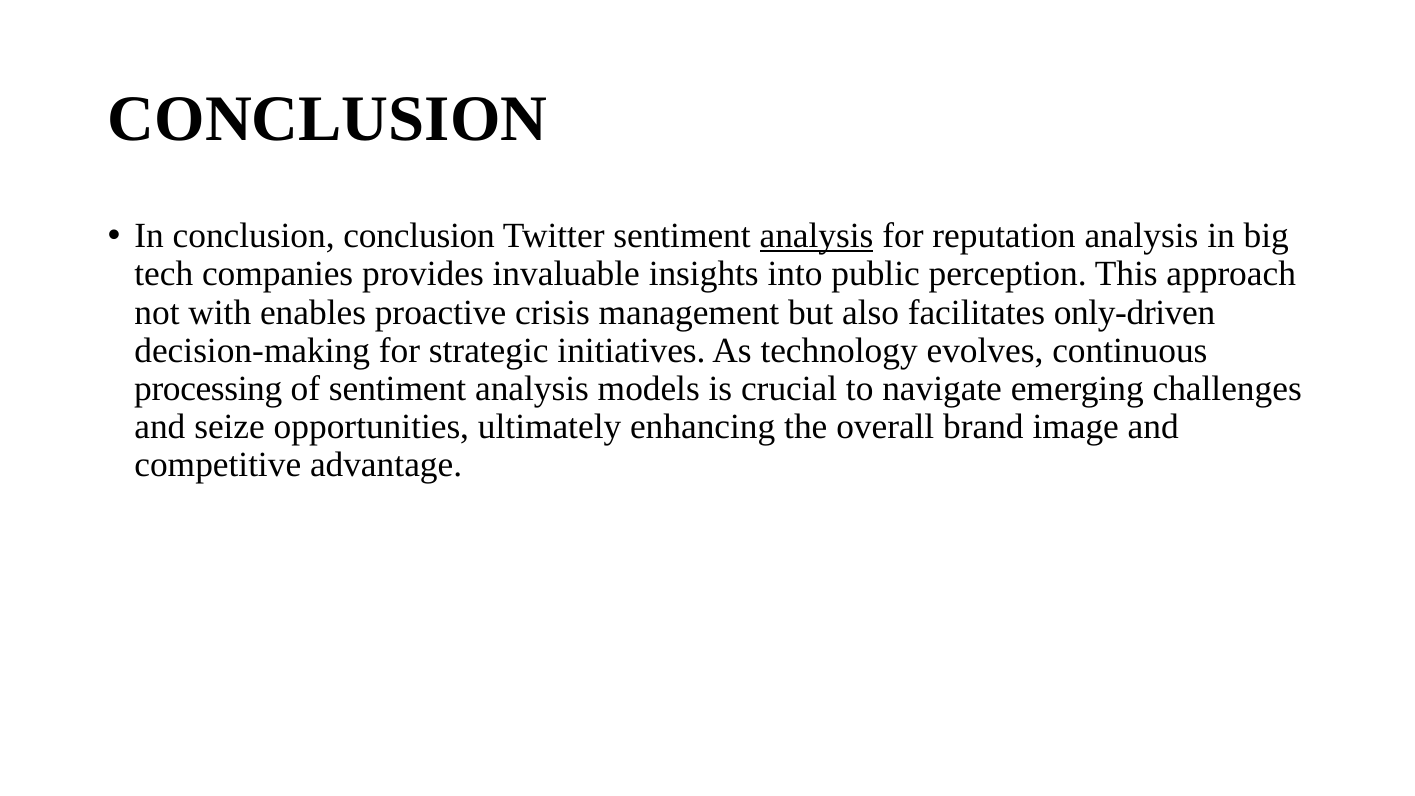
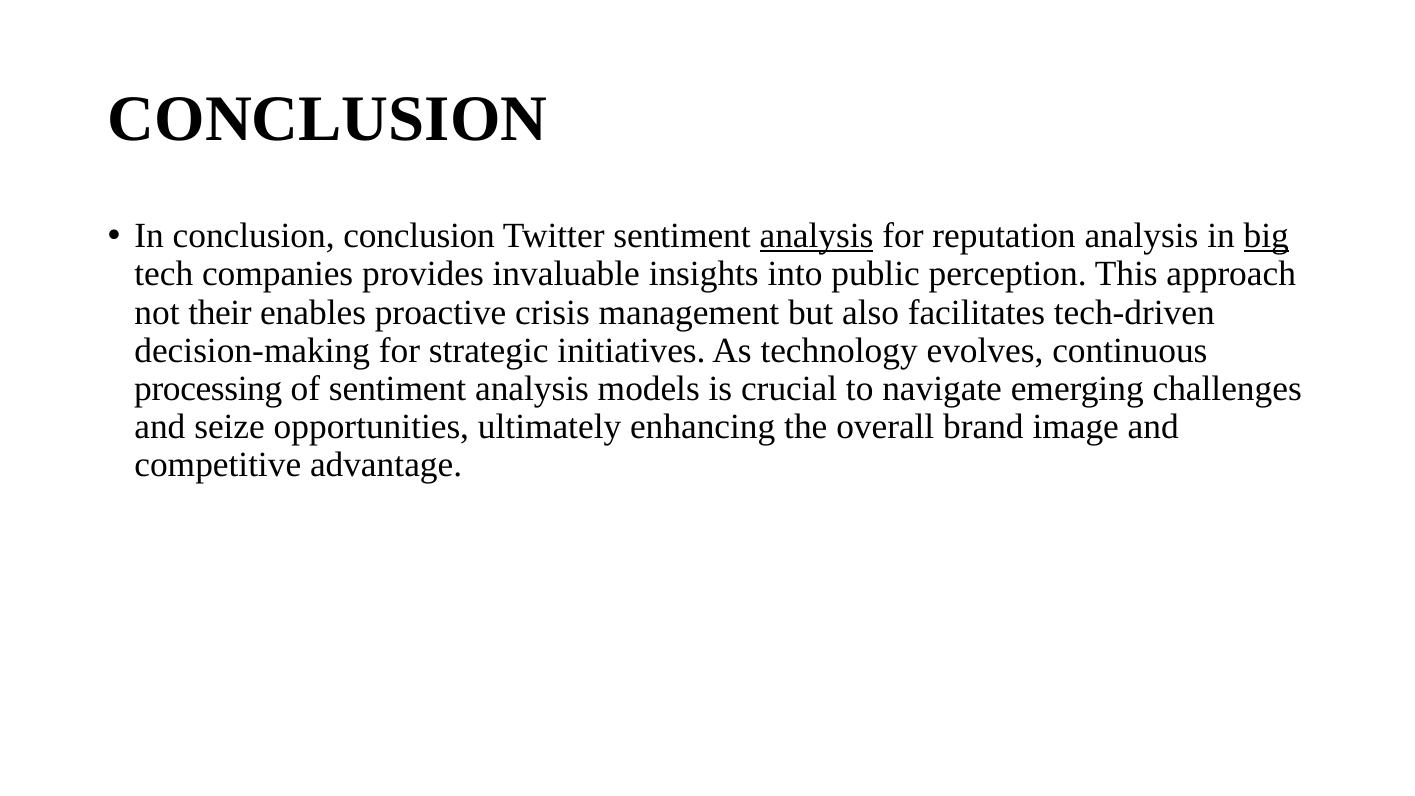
big underline: none -> present
with: with -> their
only-driven: only-driven -> tech-driven
